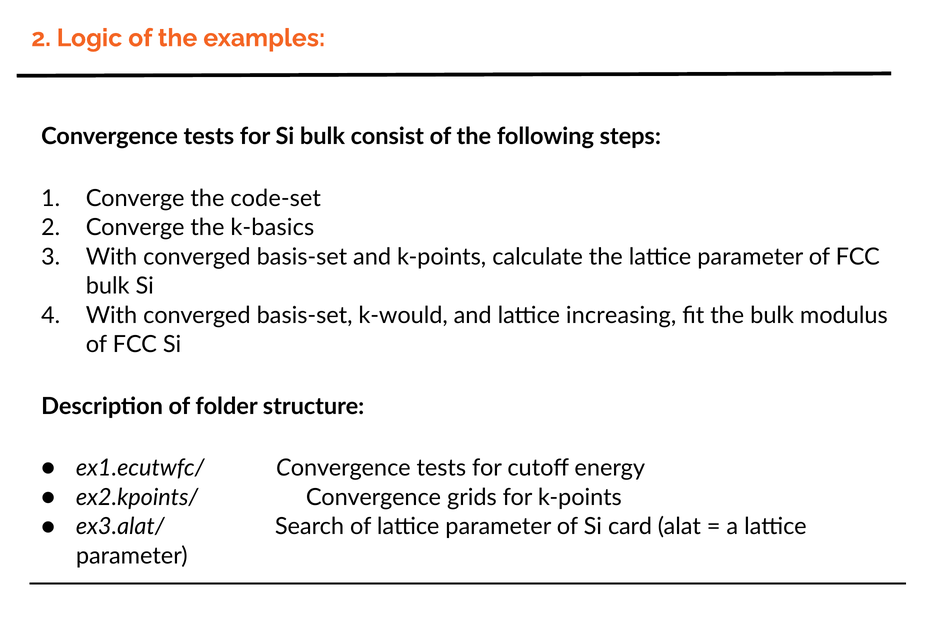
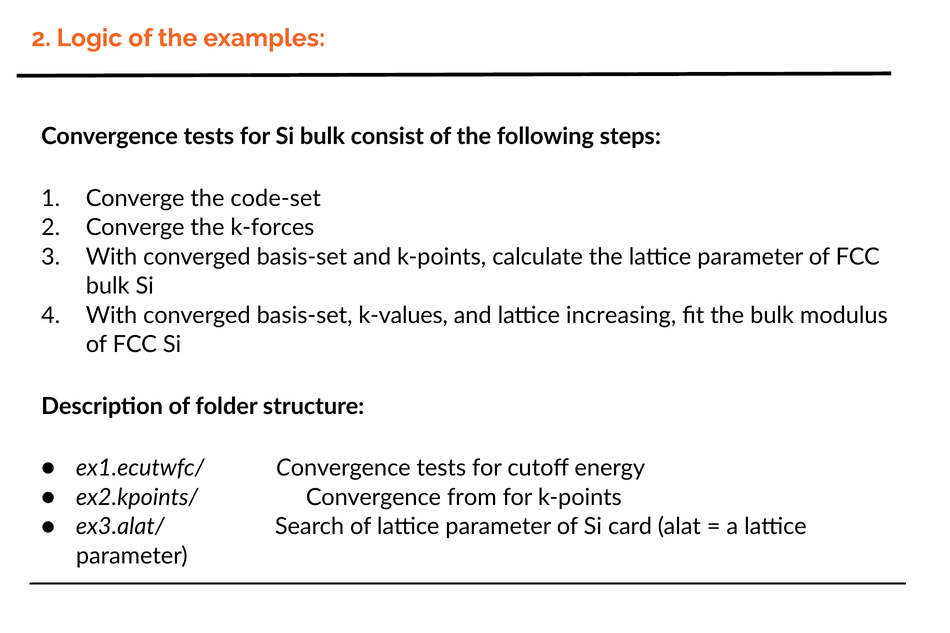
k-basics: k-basics -> k-forces
k-would: k-would -> k-values
grids: grids -> from
